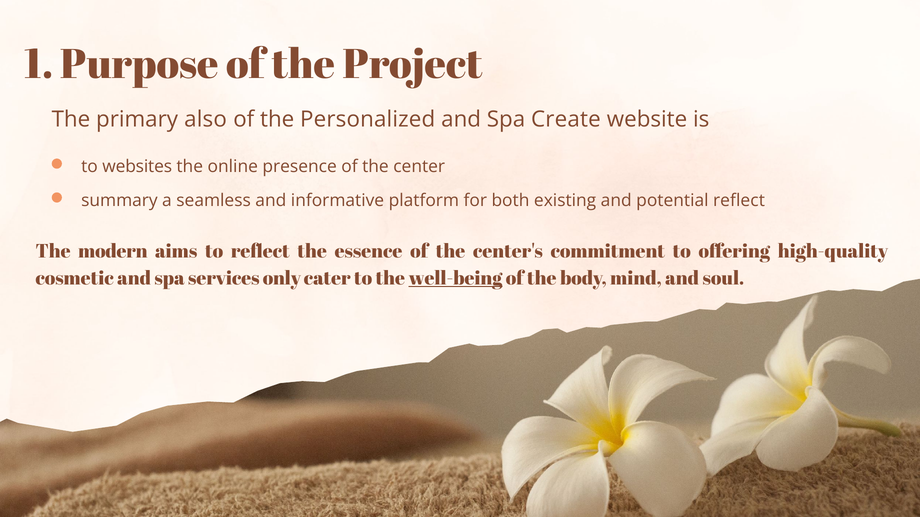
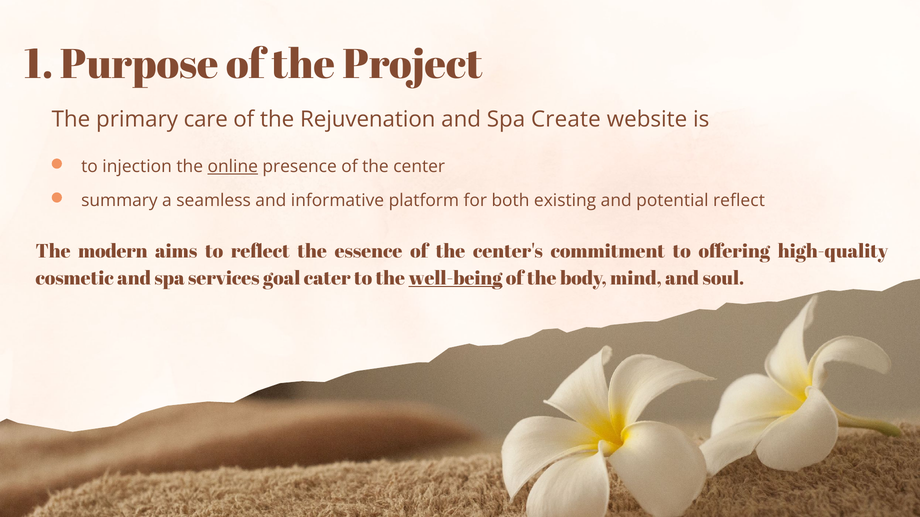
also: also -> care
Personalized: Personalized -> Rejuvenation
websites: websites -> injection
online underline: none -> present
only: only -> goal
